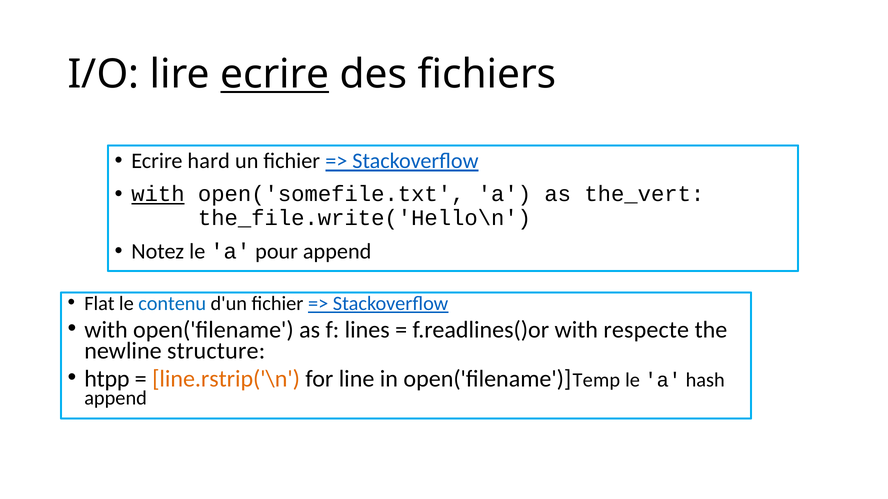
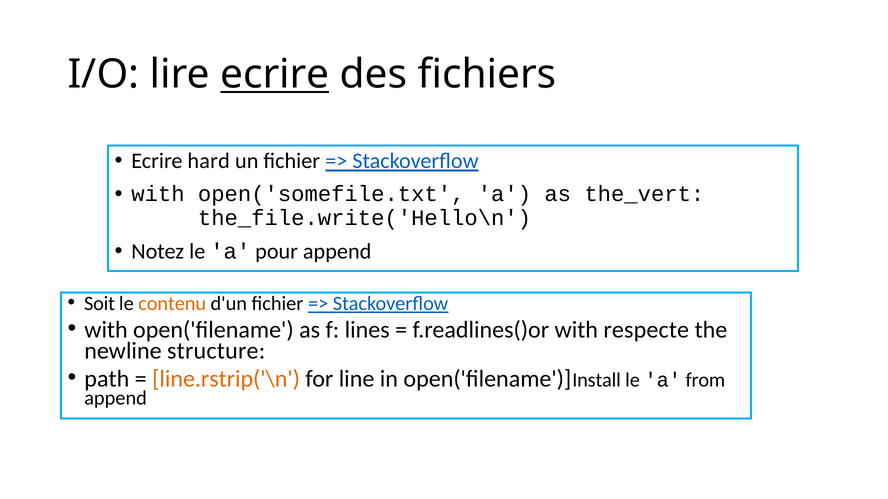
with at (158, 194) underline: present -> none
Flat: Flat -> Soit
contenu colour: blue -> orange
htpp: htpp -> path
Temp: Temp -> Install
hash: hash -> from
